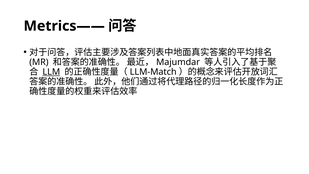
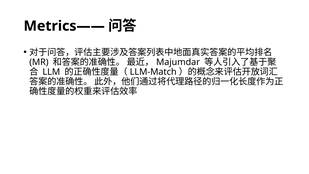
LLM underline: present -> none
